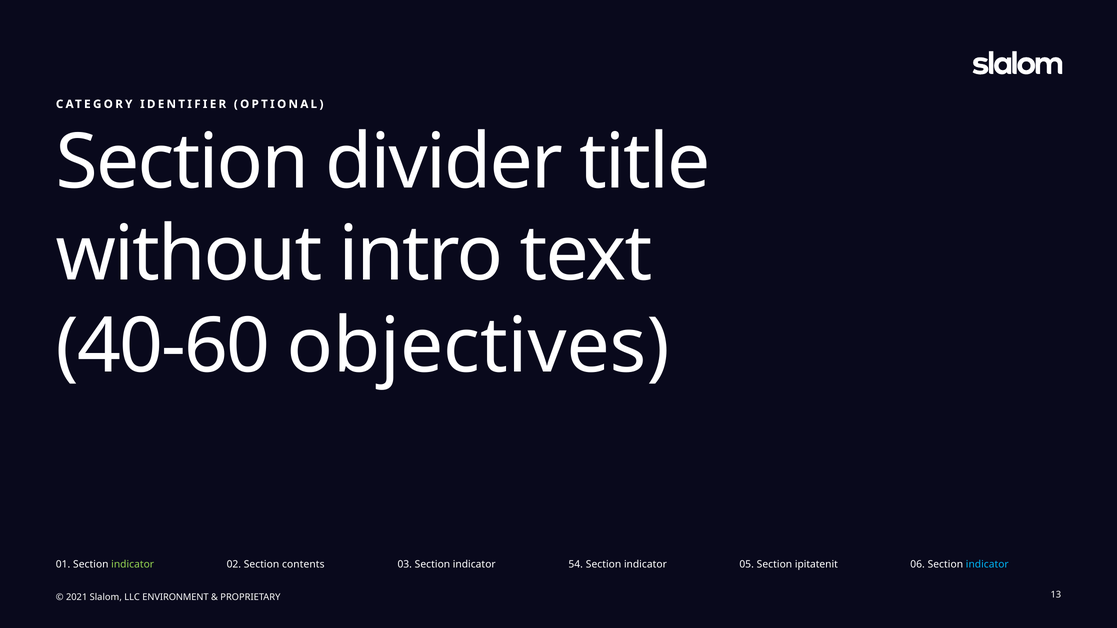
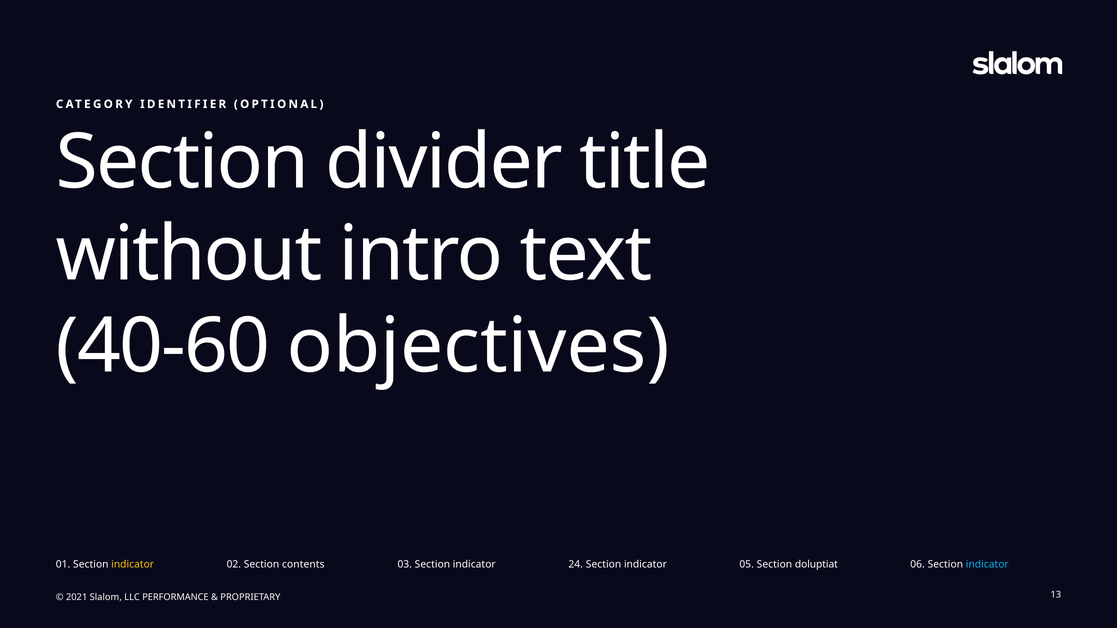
indicator at (133, 565) colour: light green -> yellow
54: 54 -> 24
ipitatenit: ipitatenit -> doluptiat
ENVIRONMENT: ENVIRONMENT -> PERFORMANCE
